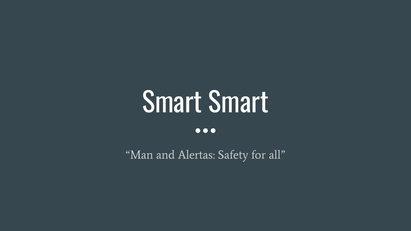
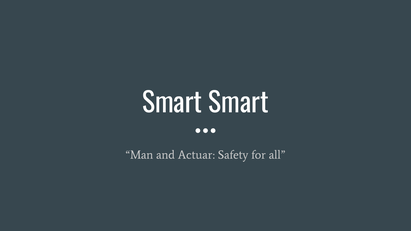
Alertas: Alertas -> Actuar
